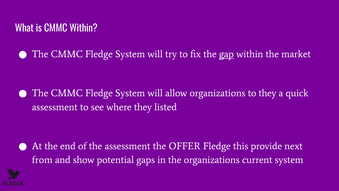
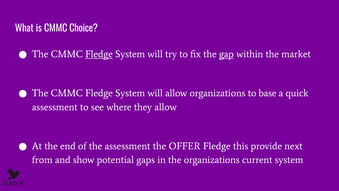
CMMC Within: Within -> Choice
Fledge at (99, 54) underline: none -> present
to they: they -> base
they listed: listed -> allow
